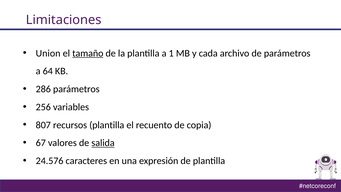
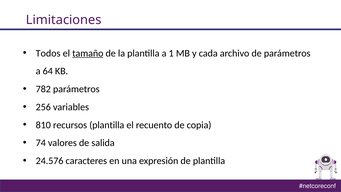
Union: Union -> Todos
286: 286 -> 782
807: 807 -> 810
67: 67 -> 74
salida underline: present -> none
